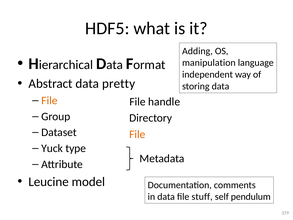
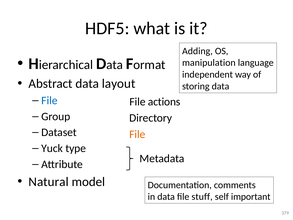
pretty: pretty -> layout
File at (49, 100) colour: orange -> blue
handle: handle -> actions
Leucine: Leucine -> Natural
pendulum: pendulum -> important
